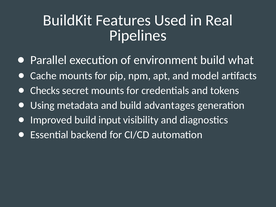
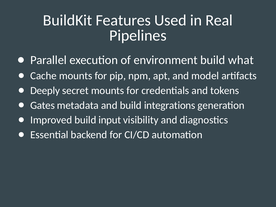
Checks: Checks -> Deeply
Using: Using -> Gates
advantages: advantages -> integrations
